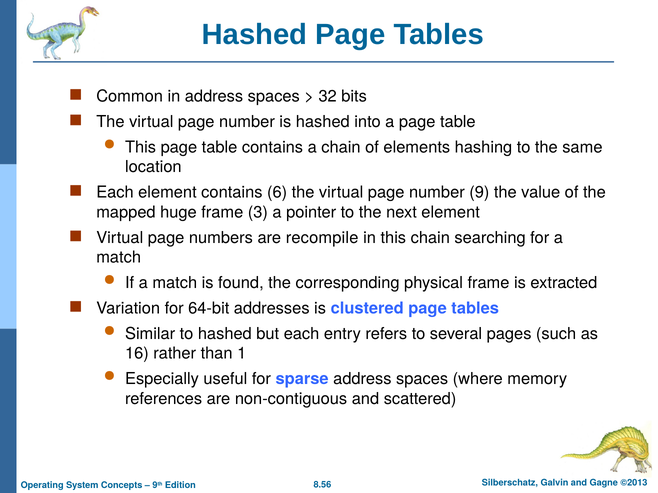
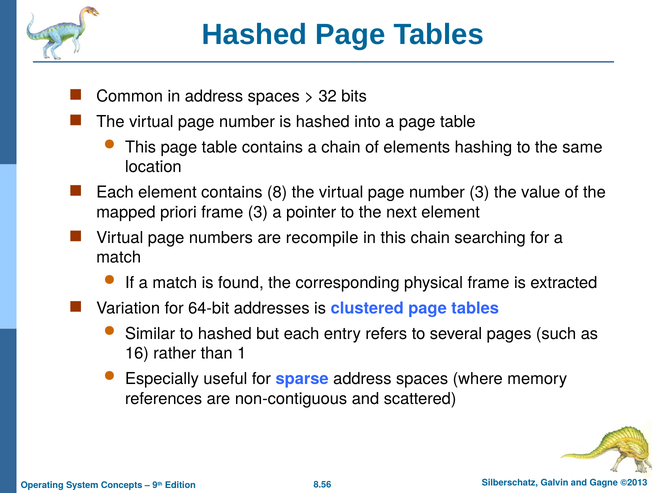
6: 6 -> 8
number 9: 9 -> 3
huge: huge -> priori
